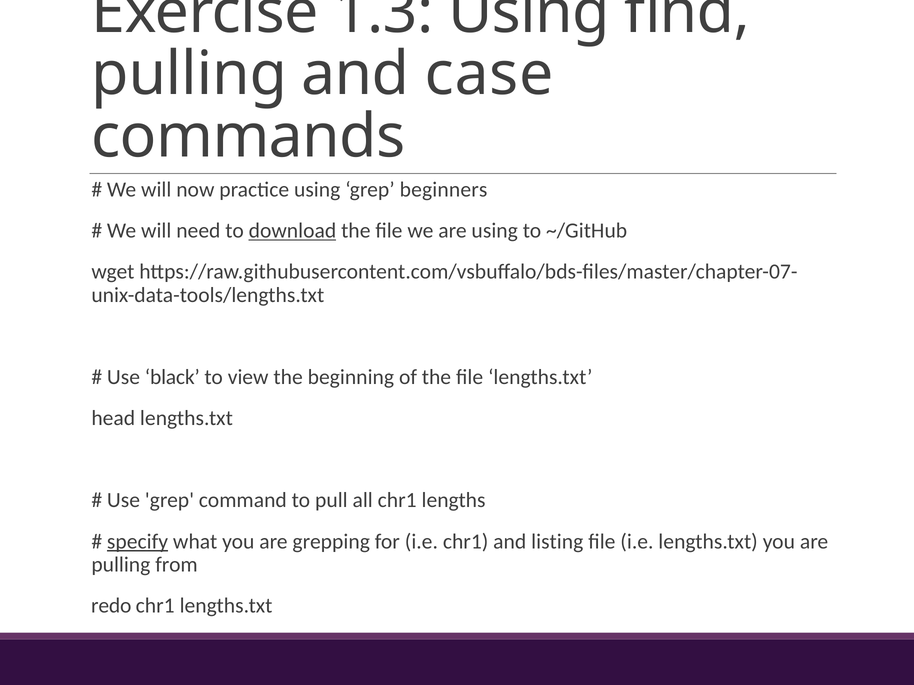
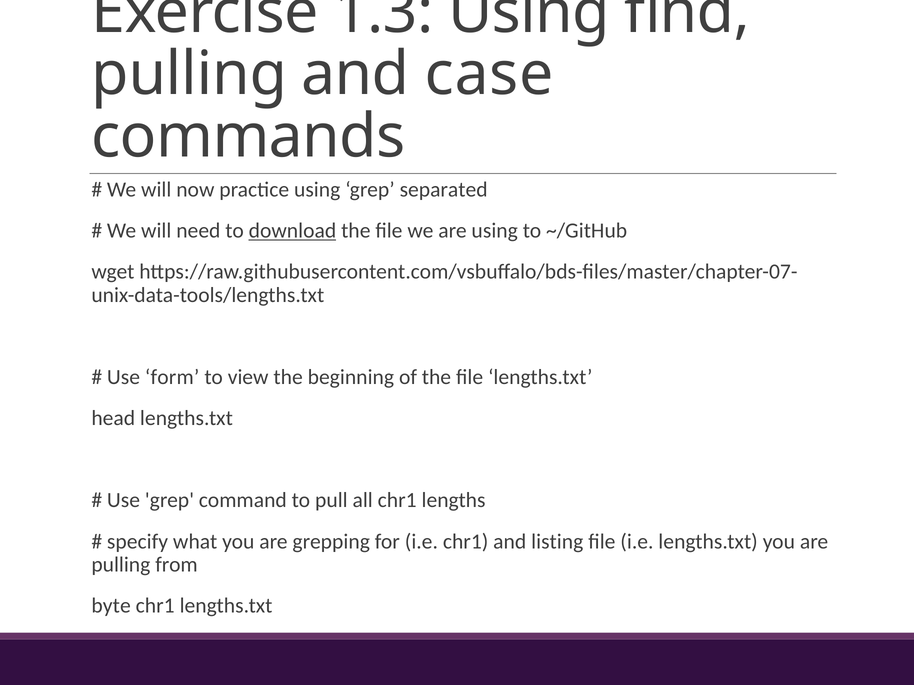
beginners: beginners -> separated
black: black -> form
specify underline: present -> none
redo: redo -> byte
